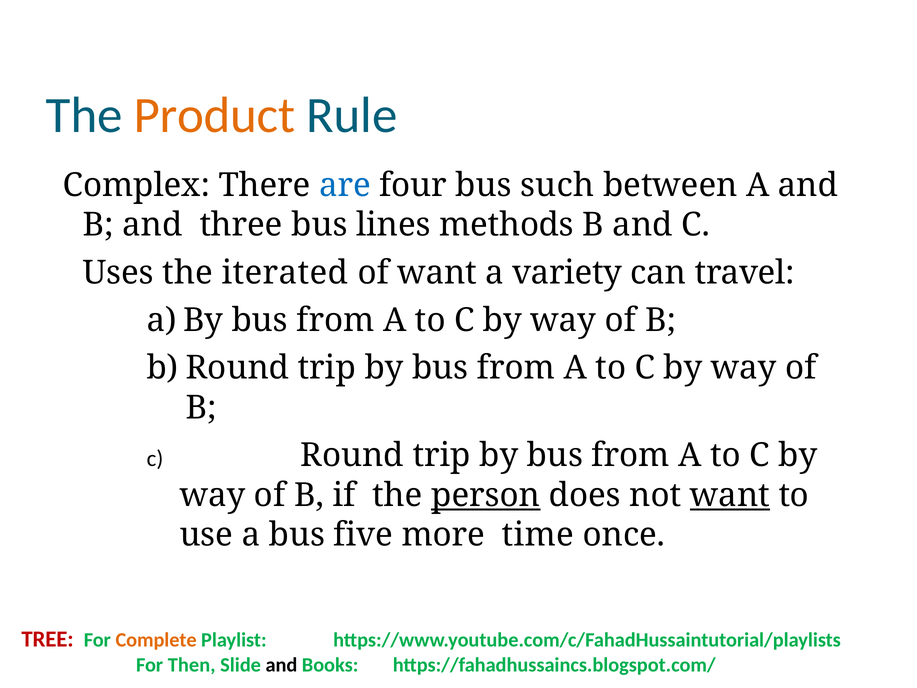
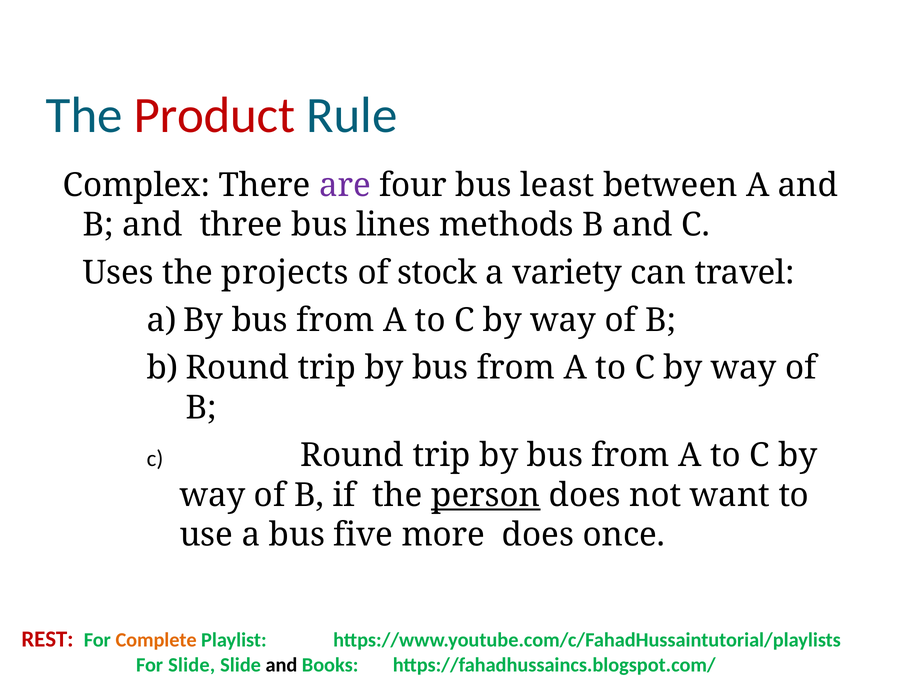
Product colour: orange -> red
are colour: blue -> purple
such: such -> least
iterated: iterated -> projects
of want: want -> stock
want at (730, 495) underline: present -> none
more time: time -> does
TREE: TREE -> REST
For Then: Then -> Slide
